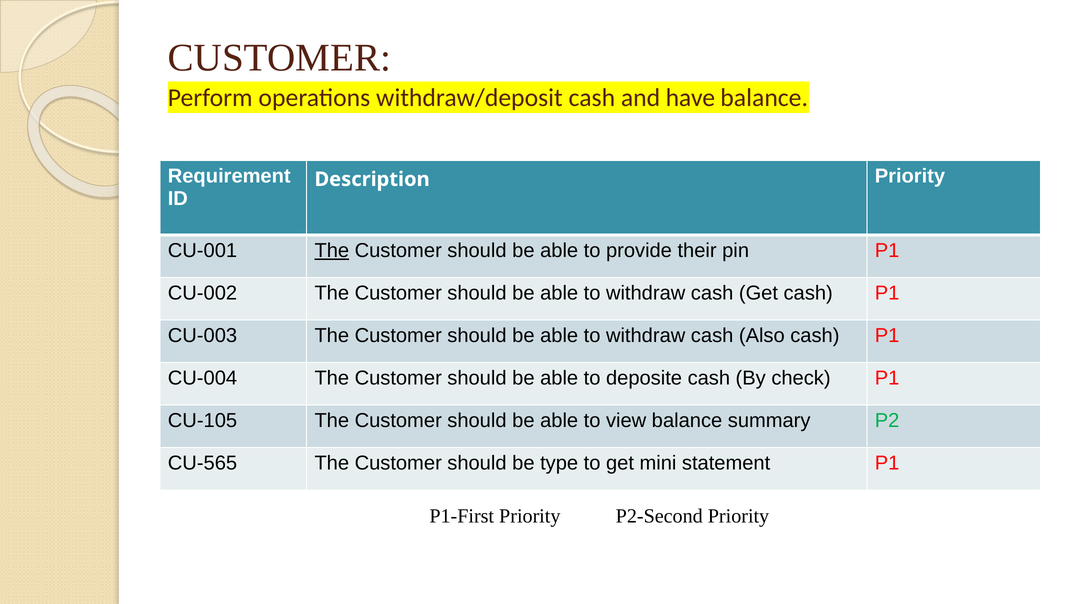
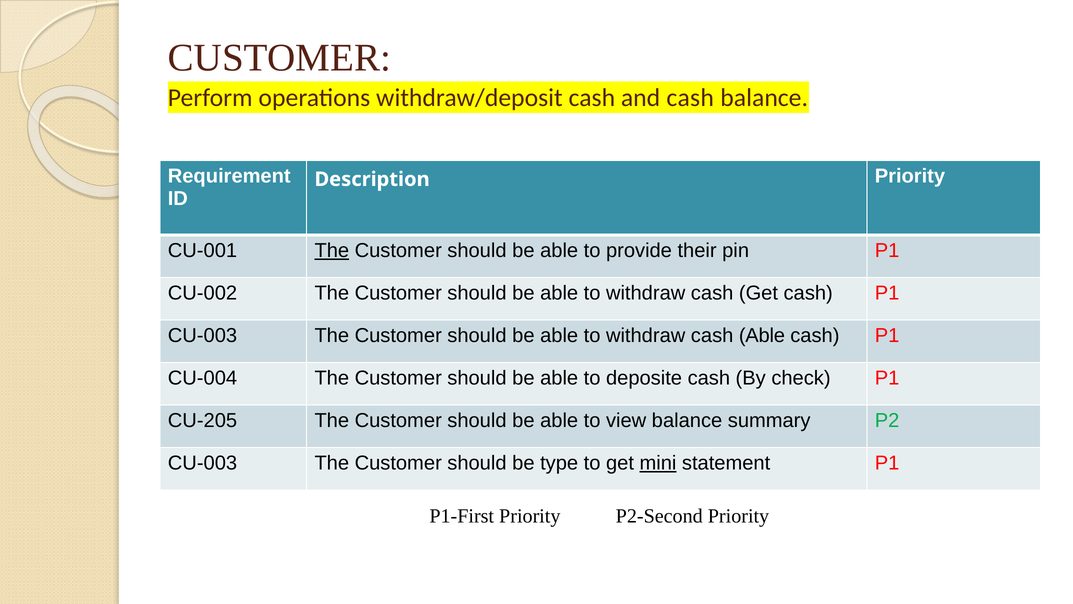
and have: have -> cash
cash Also: Also -> Able
CU-105: CU-105 -> CU-205
CU-565 at (202, 463): CU-565 -> CU-003
mini underline: none -> present
